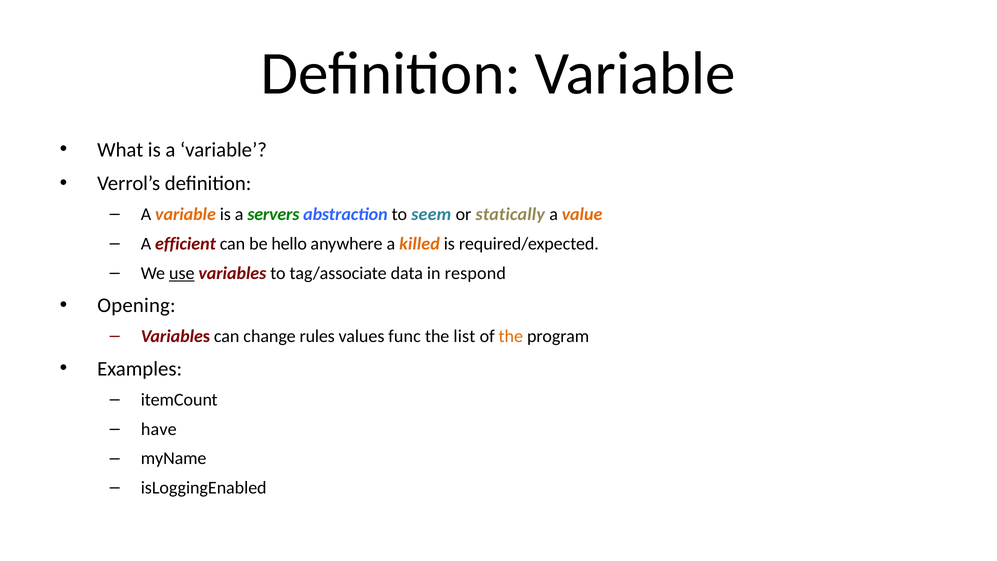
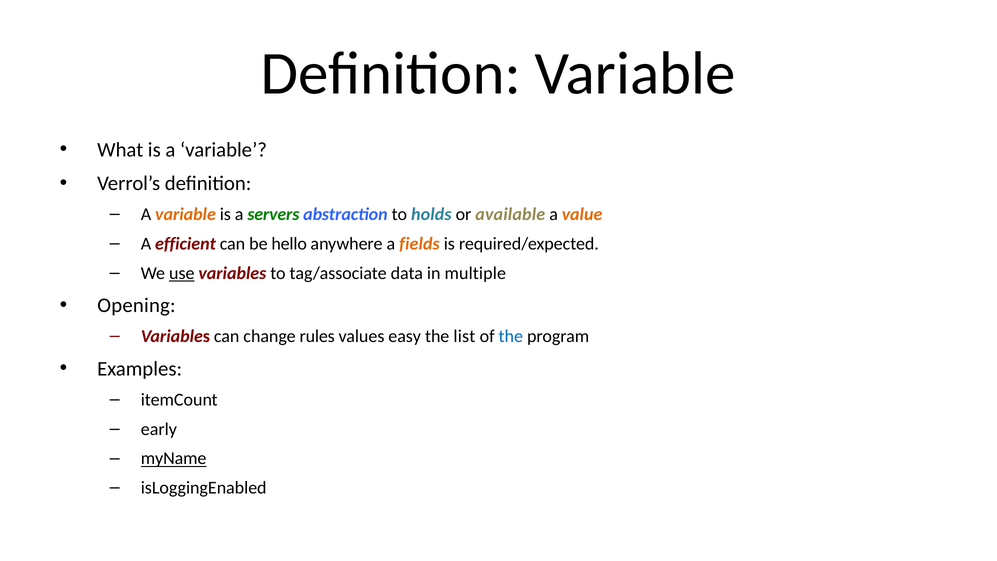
seem: seem -> holds
statically: statically -> available
killed: killed -> fields
respond: respond -> multiple
func: func -> easy
the at (511, 336) colour: orange -> blue
have: have -> early
myName underline: none -> present
